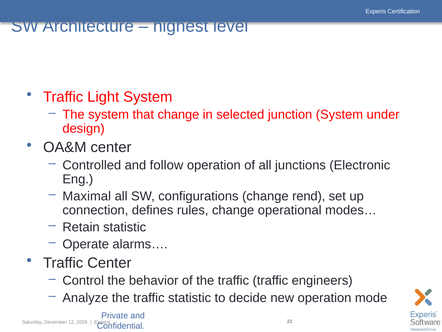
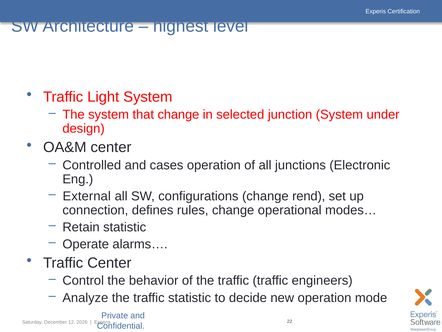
follow: follow -> cases
Maximal: Maximal -> External
